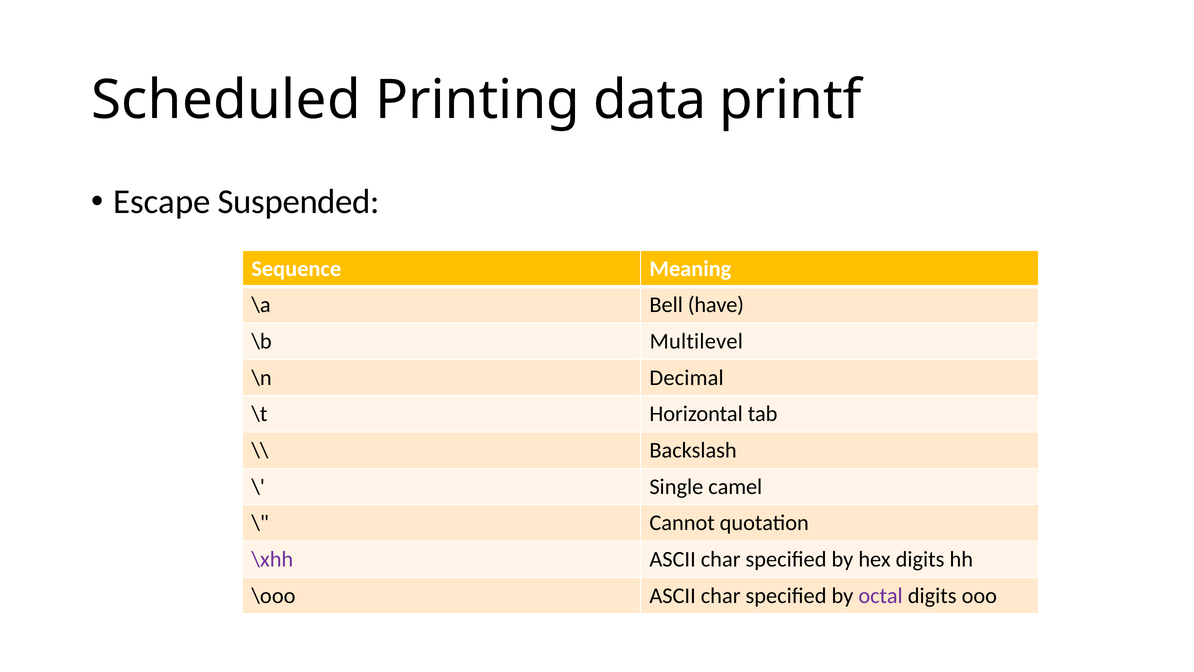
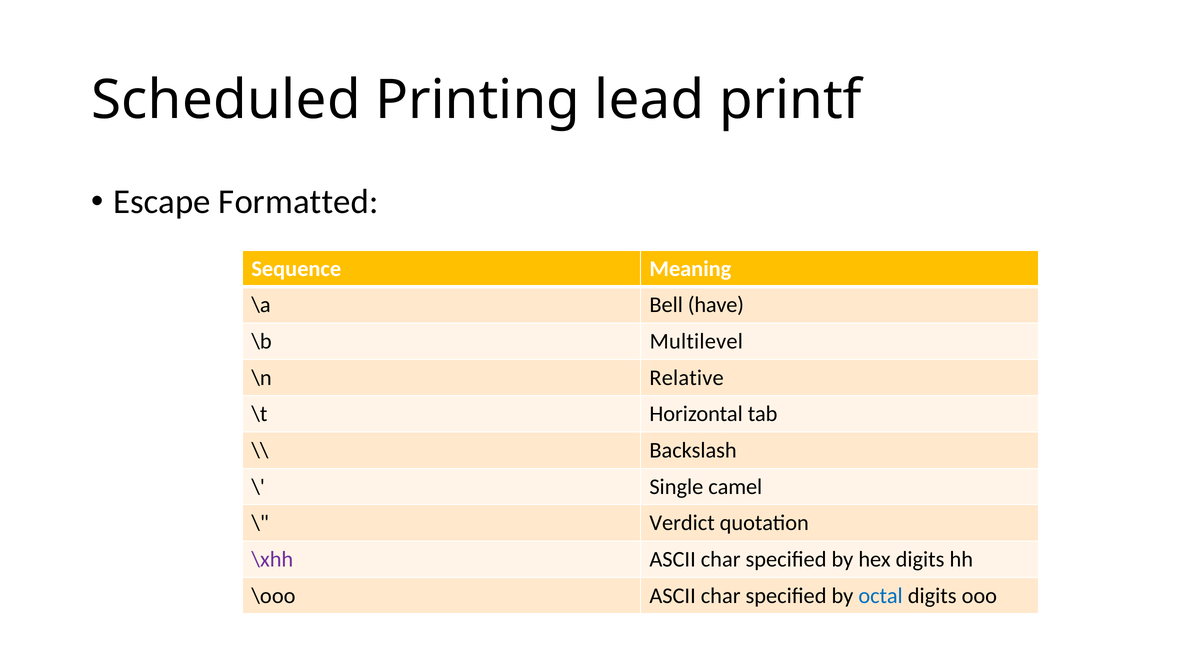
data: data -> lead
Suspended: Suspended -> Formatted
Decimal: Decimal -> Relative
Cannot: Cannot -> Verdict
octal colour: purple -> blue
